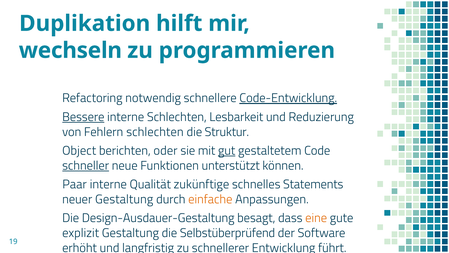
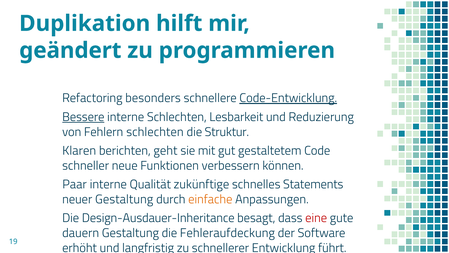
wechseln: wechseln -> geändert
notwendig: notwendig -> besonders
Object: Object -> Klaren
oder: oder -> geht
gut underline: present -> none
schneller underline: present -> none
unterstützt: unterstützt -> verbessern
Design-Ausdauer-Gestaltung: Design-Ausdauer-Gestaltung -> Design-Ausdauer-Inheritance
eine colour: orange -> red
explizit: explizit -> dauern
Selbstüberprüfend: Selbstüberprüfend -> Fehleraufdeckung
